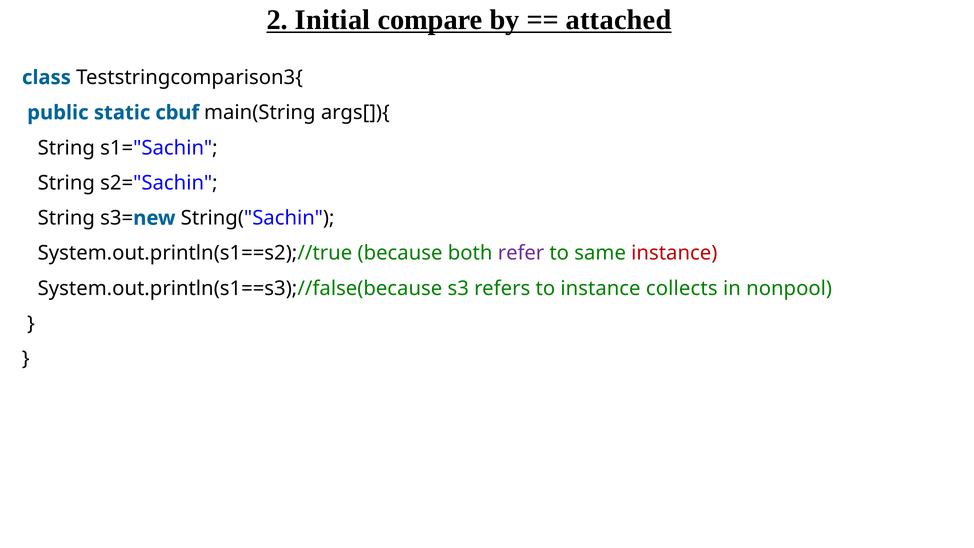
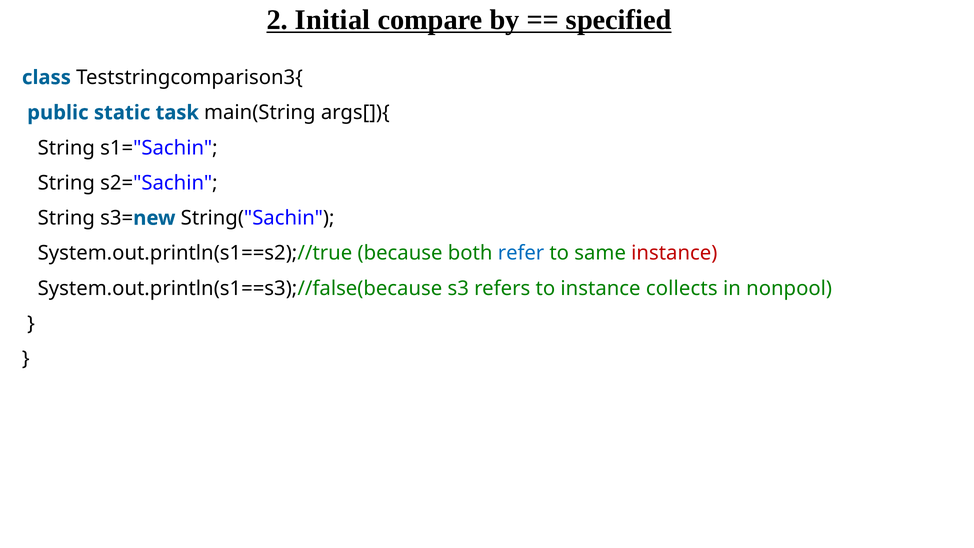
attached: attached -> specified
cbuf: cbuf -> task
refer colour: purple -> blue
